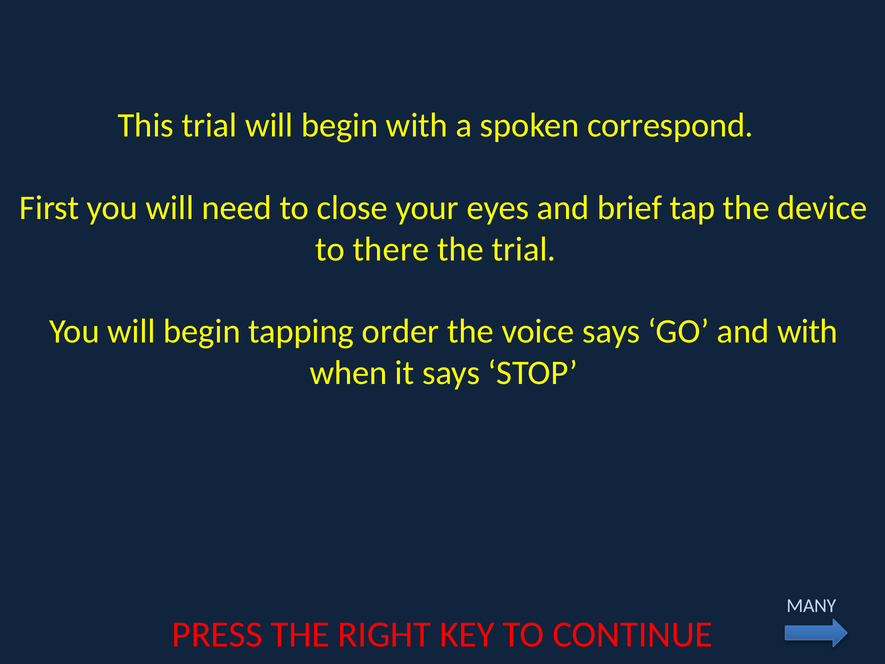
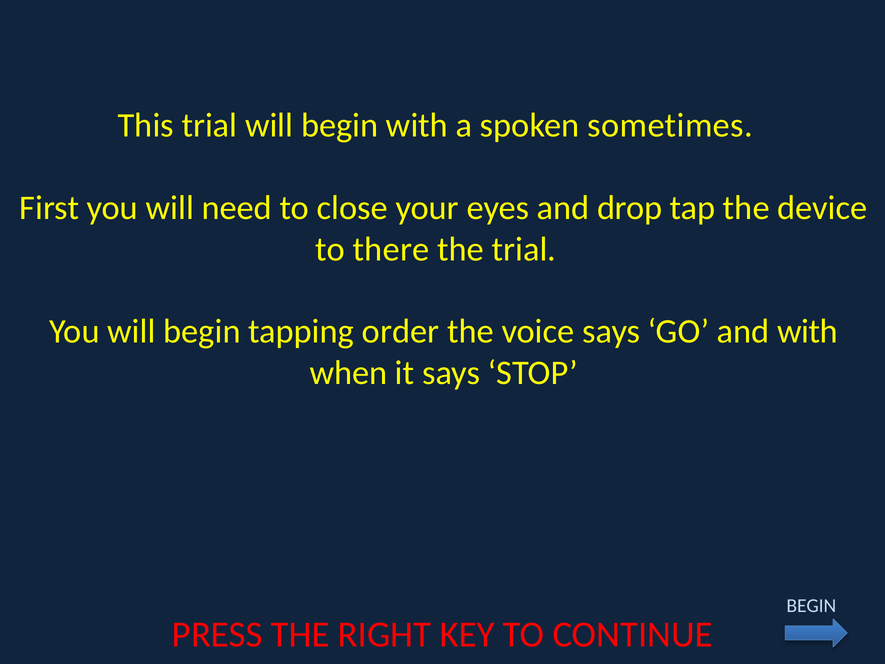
correspond: correspond -> sometimes
brief: brief -> drop
MANY at (811, 605): MANY -> BEGIN
